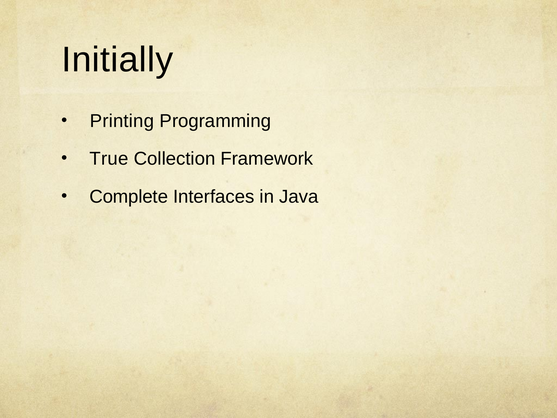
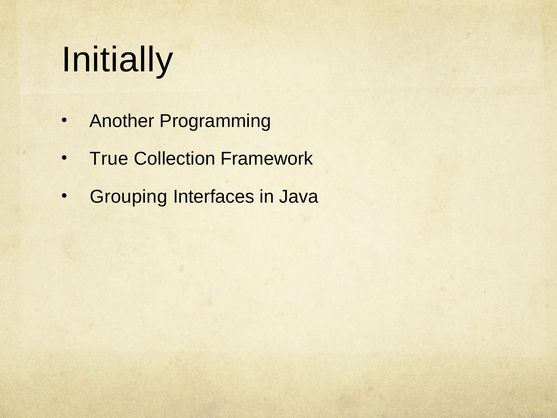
Printing: Printing -> Another
Complete: Complete -> Grouping
